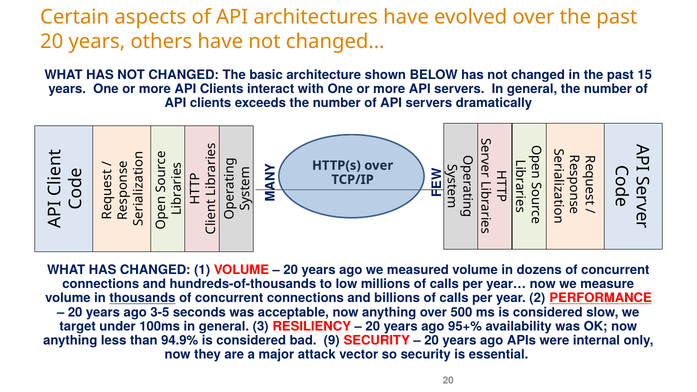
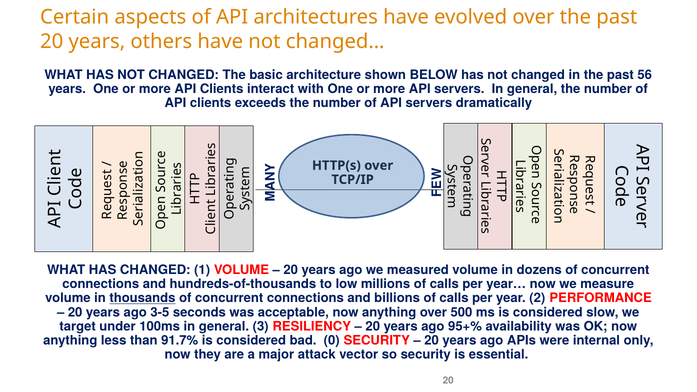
15: 15 -> 56
PERFORMANCE underline: present -> none
94.9%: 94.9% -> 91.7%
9: 9 -> 0
